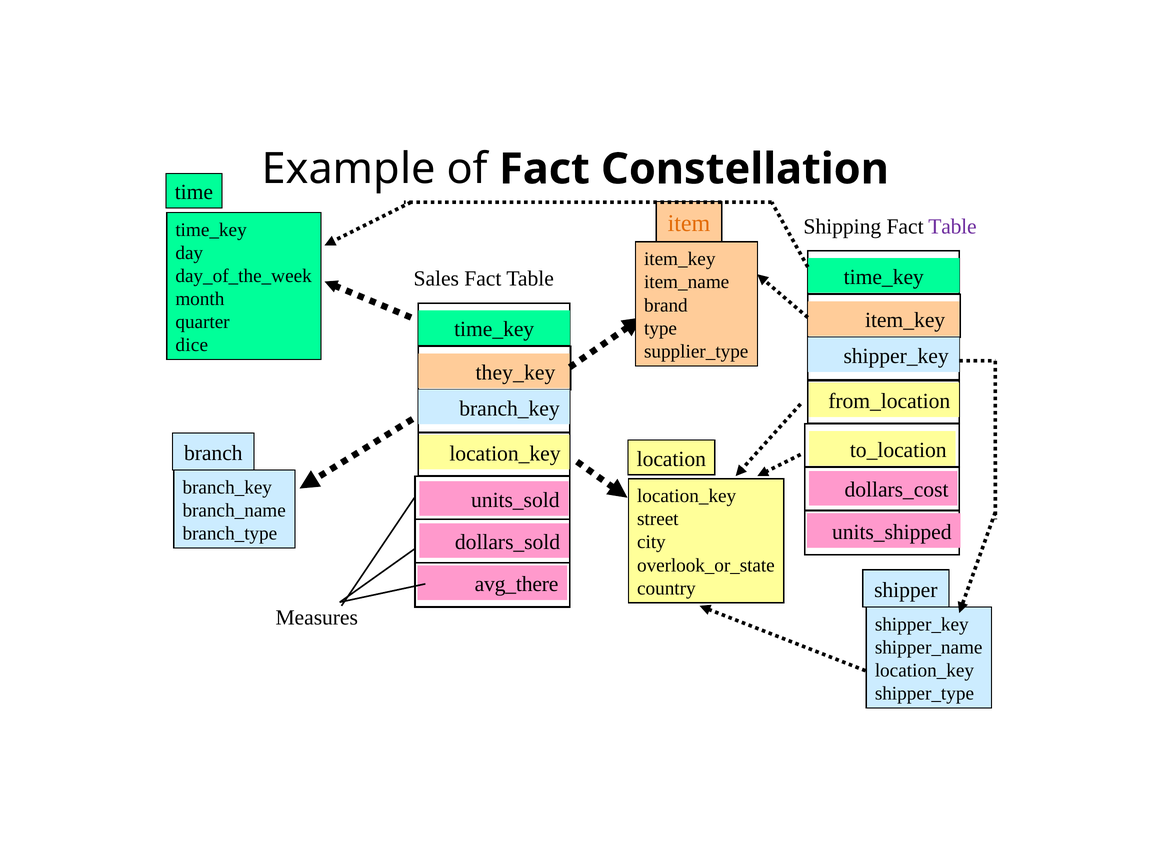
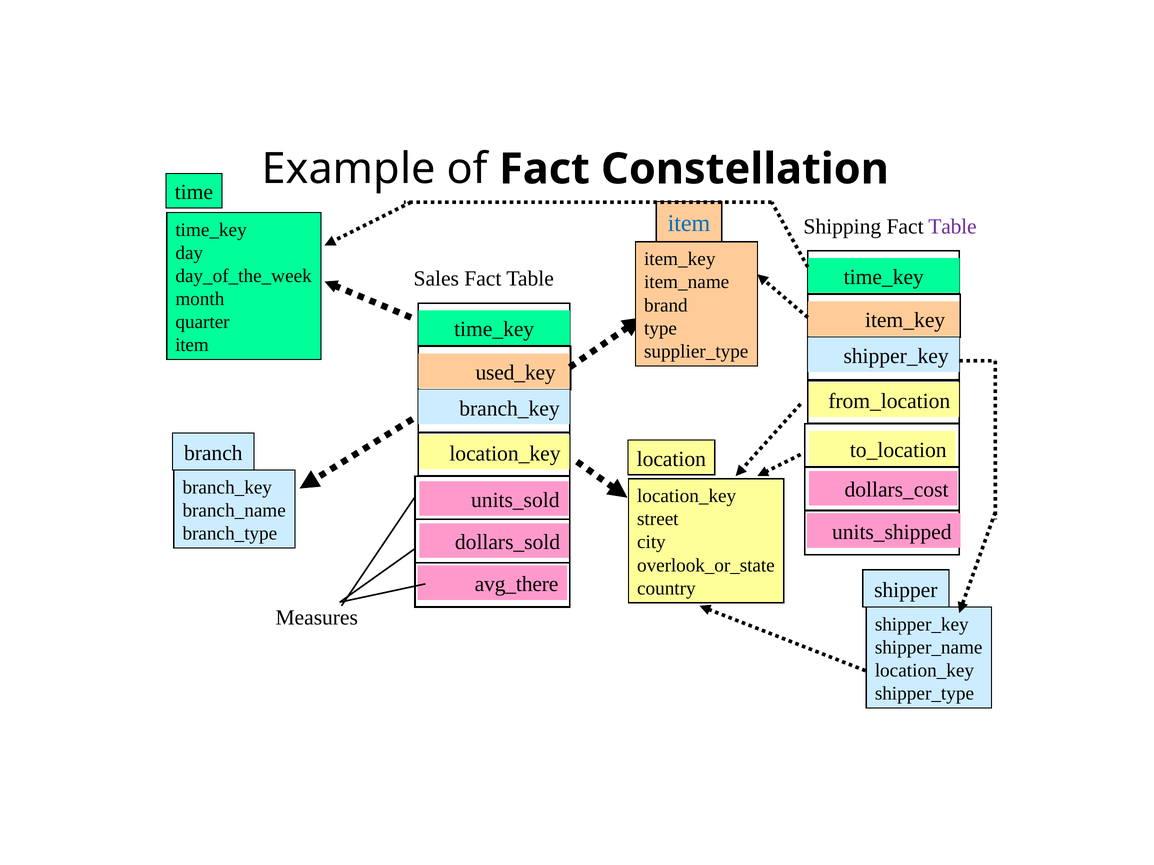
item at (689, 223) colour: orange -> blue
dice at (192, 345): dice -> item
they_key: they_key -> used_key
